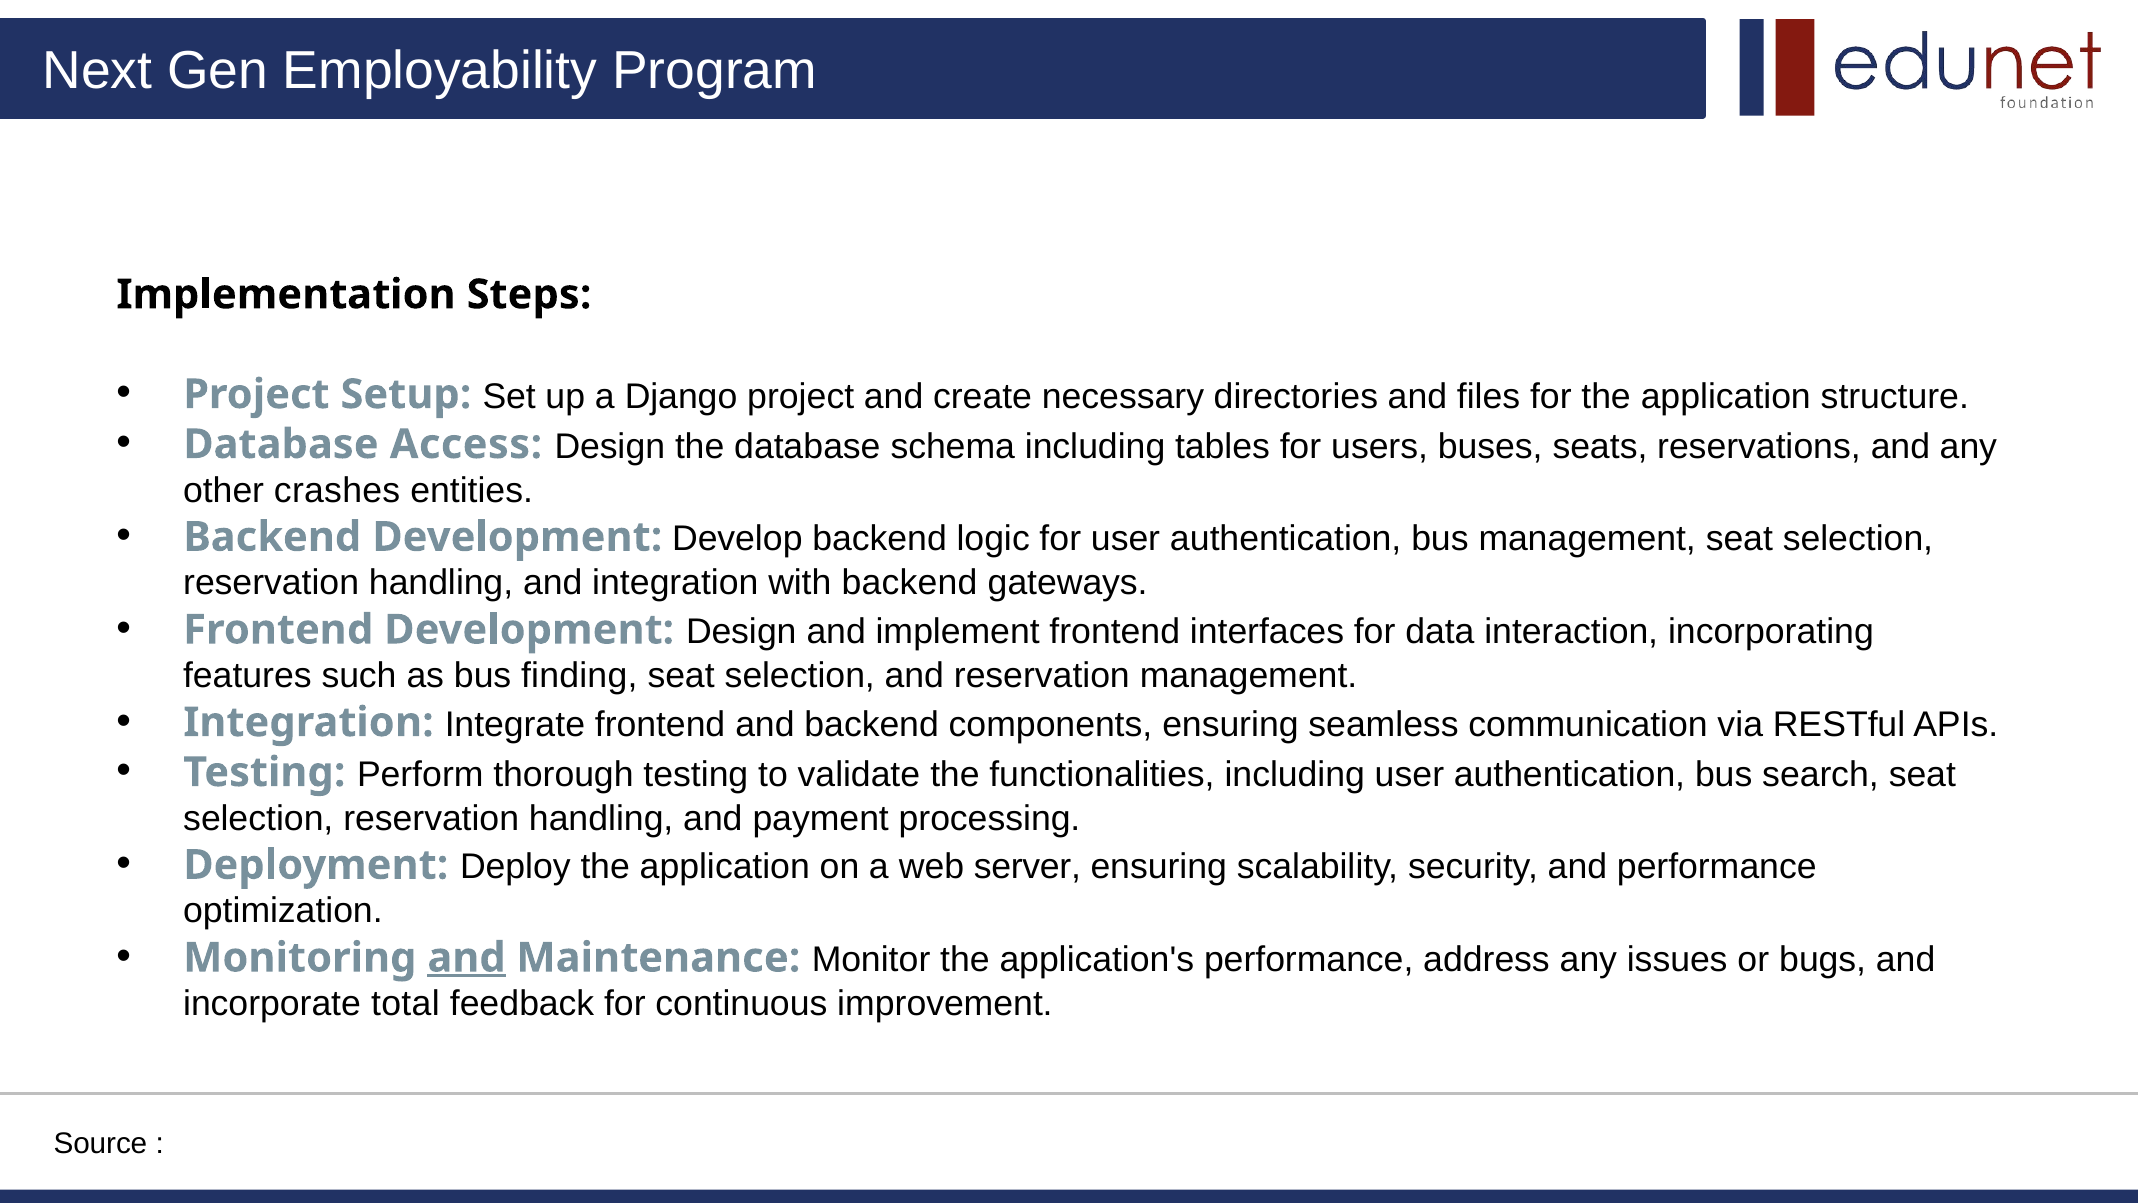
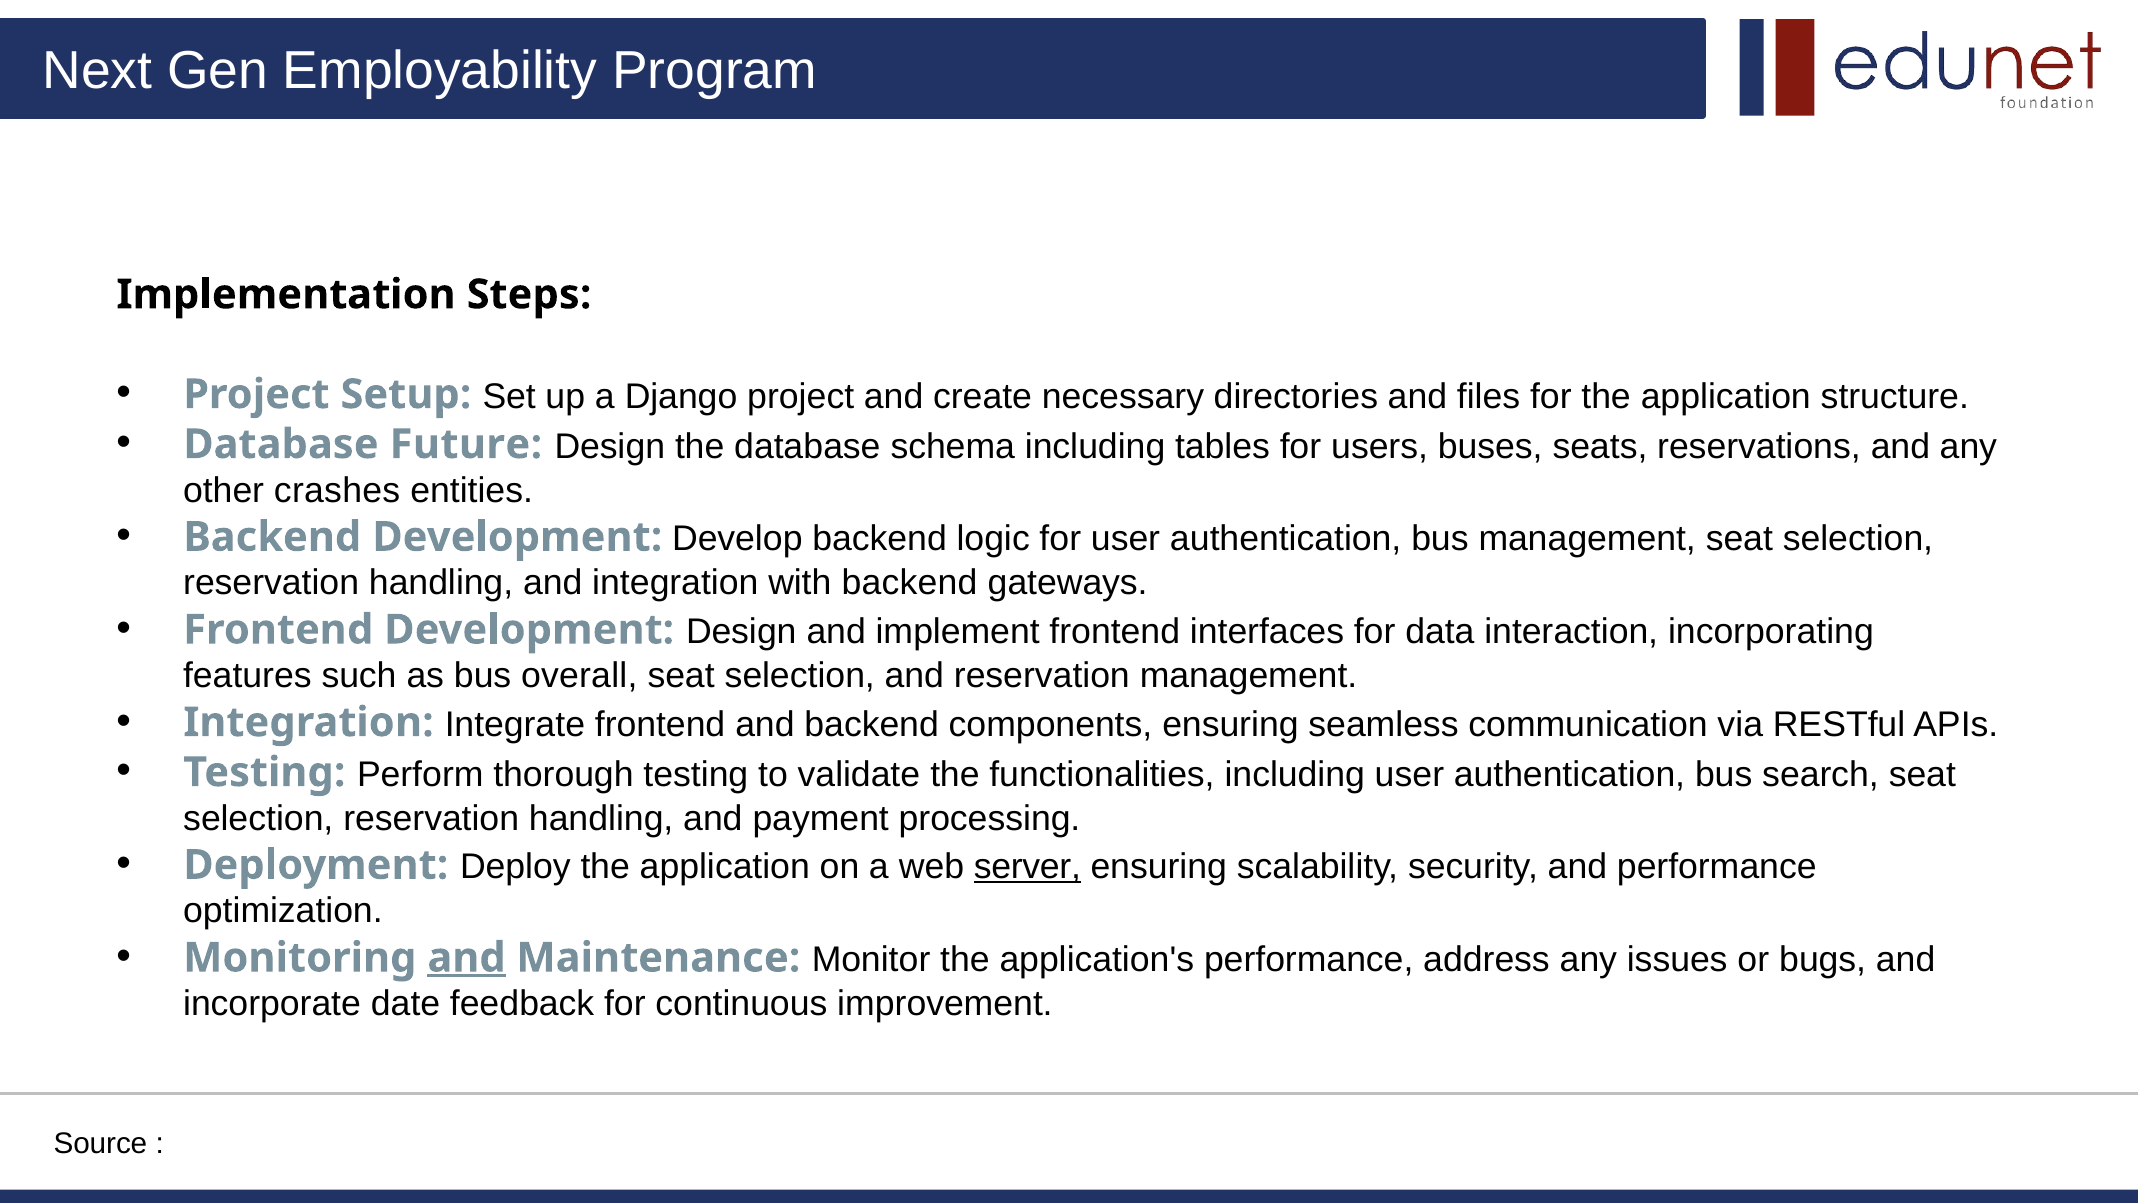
Access: Access -> Future
finding: finding -> overall
server underline: none -> present
total: total -> date
